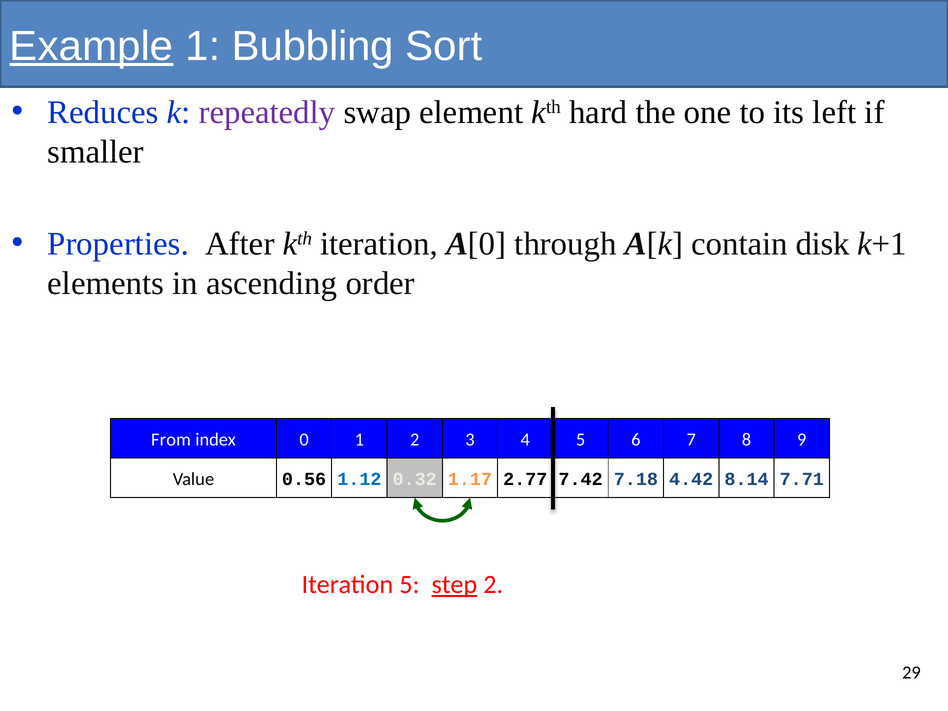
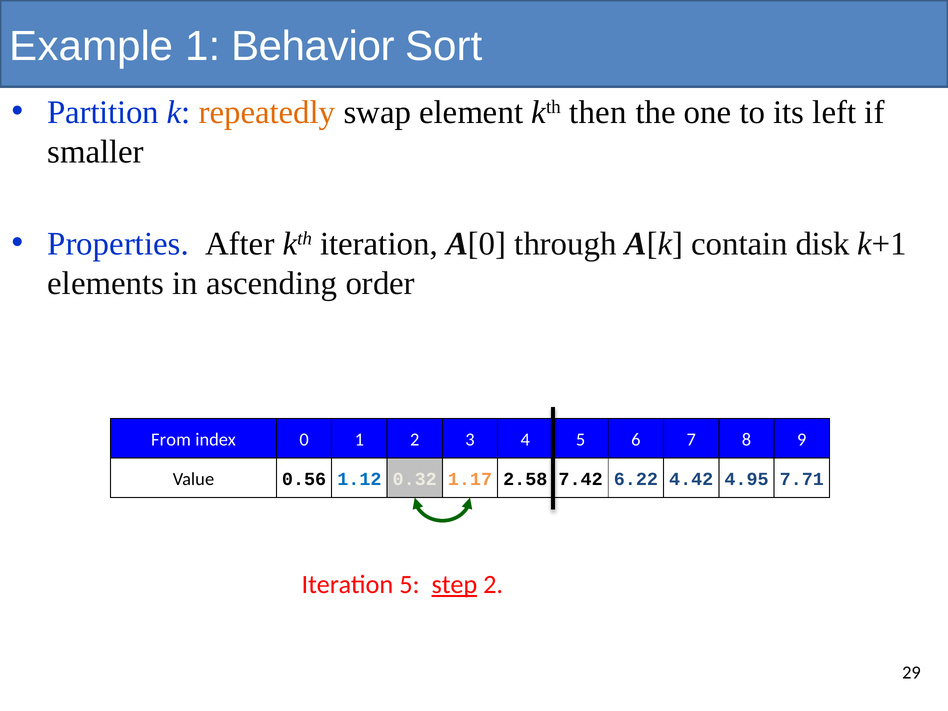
Example underline: present -> none
Bubbling: Bubbling -> Behavior
Reduces: Reduces -> Partition
repeatedly colour: purple -> orange
hard: hard -> then
7.18: 7.18 -> 6.22
2.77: 2.77 -> 2.58
8.14: 8.14 -> 4.95
